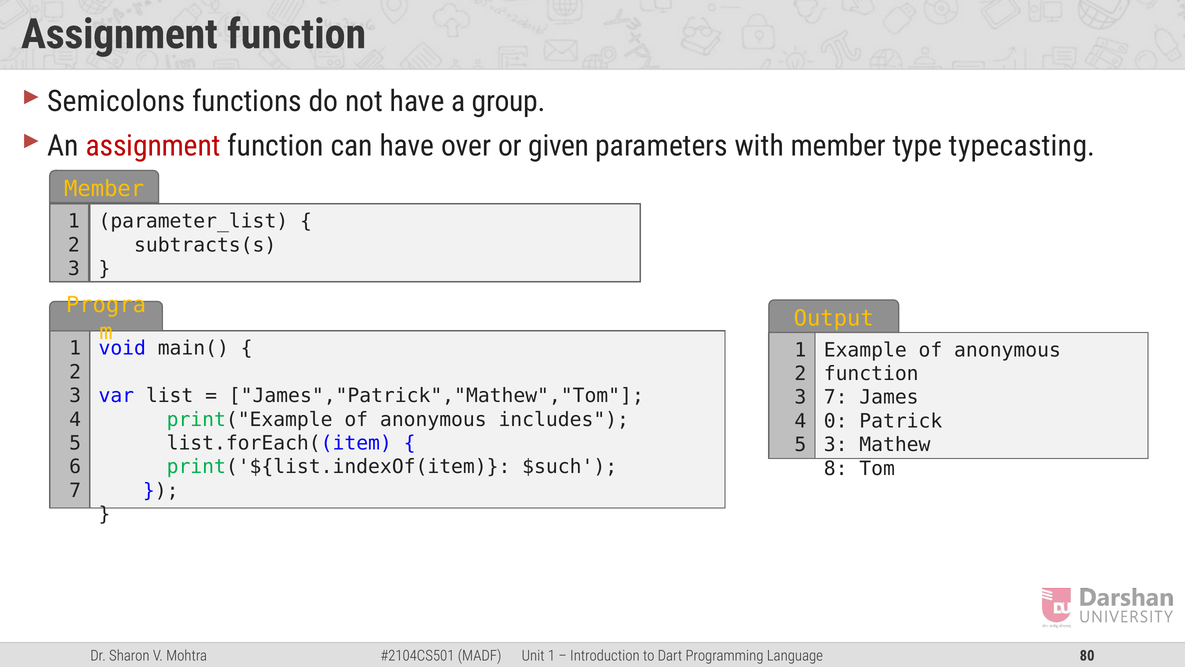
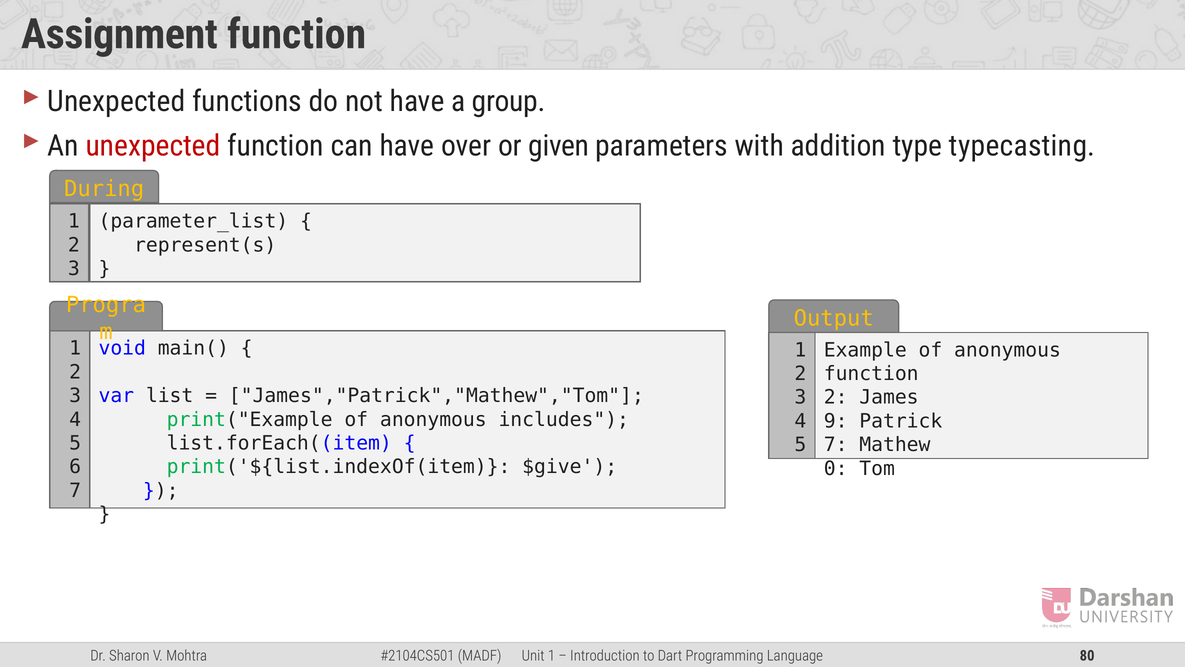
Semicolons at (116, 102): Semicolons -> Unexpected
An assignment: assignment -> unexpected
with member: member -> addition
Member at (104, 189): Member -> During
subtracts(s: subtracts(s -> represent(s
7 at (836, 397): 7 -> 2
0: 0 -> 9
3 at (836, 445): 3 -> 7
$such: $such -> $give
8: 8 -> 0
